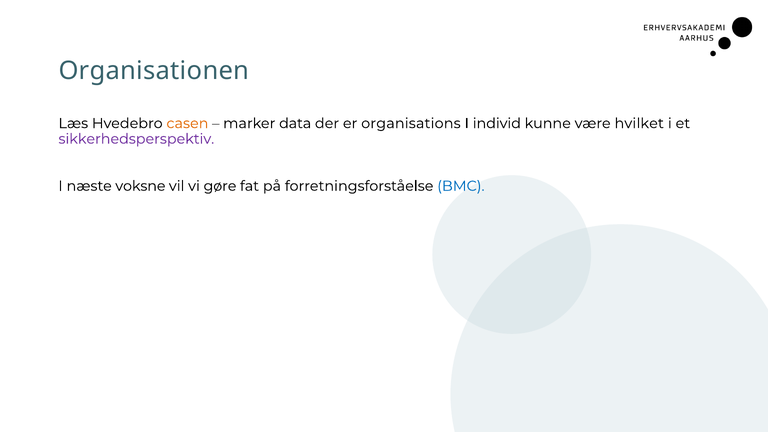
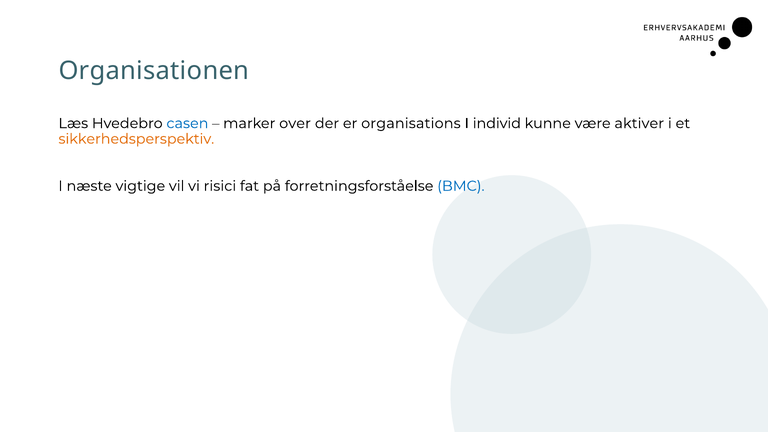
casen colour: orange -> blue
data: data -> over
hvilket: hvilket -> aktiver
sikkerhedsperspektiv colour: purple -> orange
voksne: voksne -> vigtige
gøre: gøre -> risici
